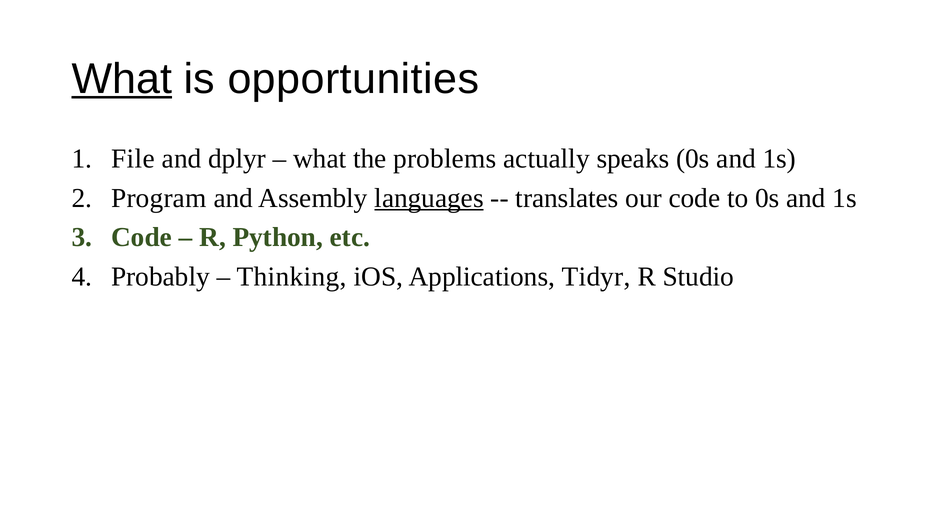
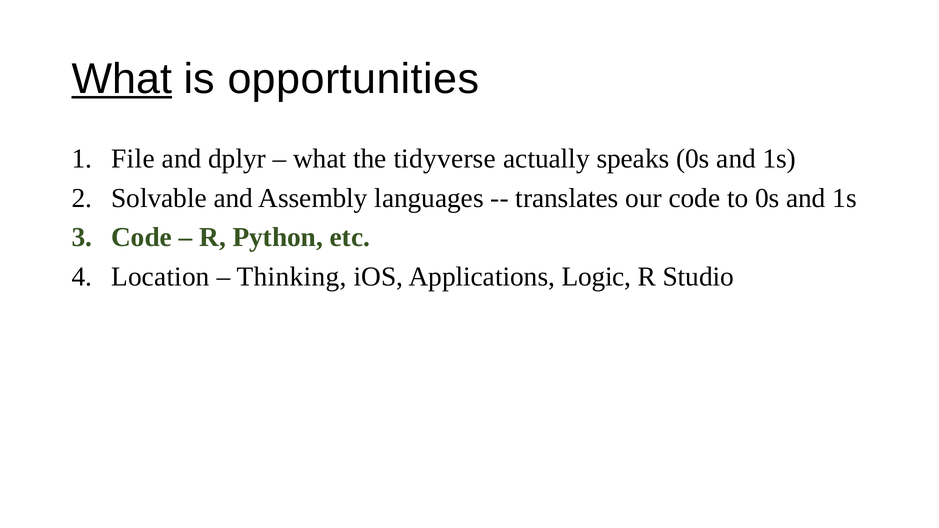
problems: problems -> tidyverse
Program: Program -> Solvable
languages underline: present -> none
Probably: Probably -> Location
Tidyr: Tidyr -> Logic
